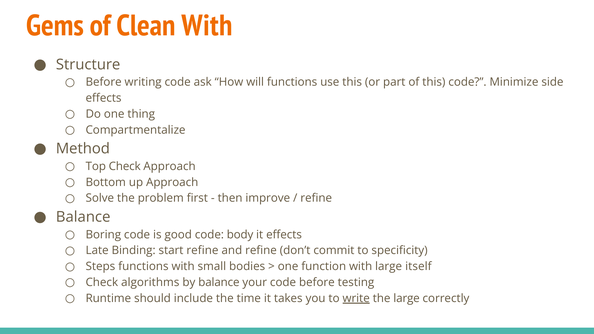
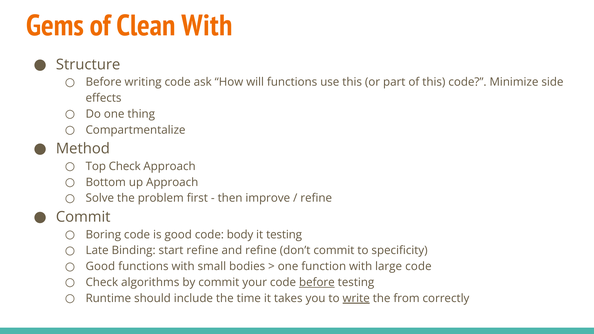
Balance at (83, 217): Balance -> Commit
it effects: effects -> testing
Steps at (100, 266): Steps -> Good
large itself: itself -> code
by balance: balance -> commit
before at (317, 282) underline: none -> present
the large: large -> from
